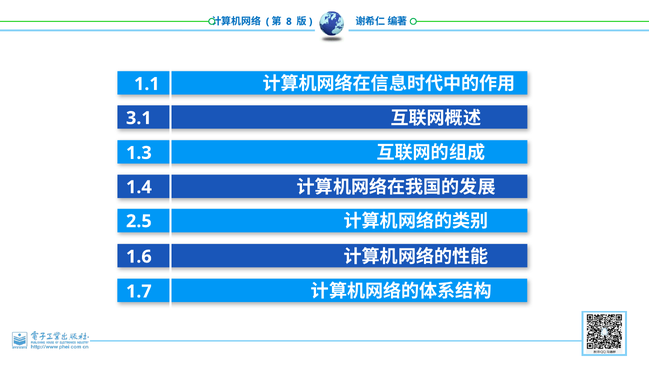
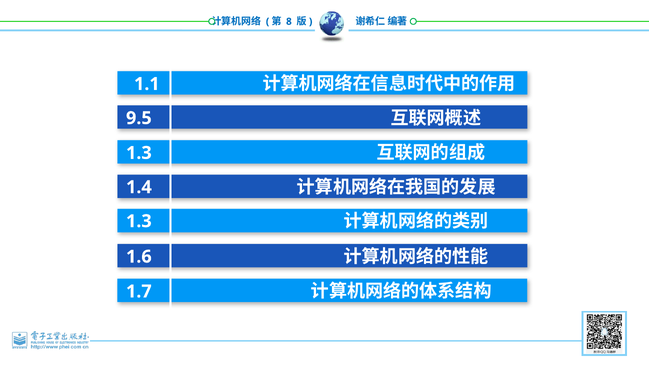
3.1: 3.1 -> 9.5
2.5 at (139, 221): 2.5 -> 1.3
